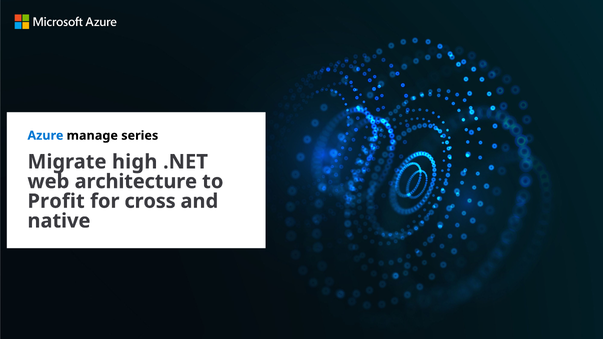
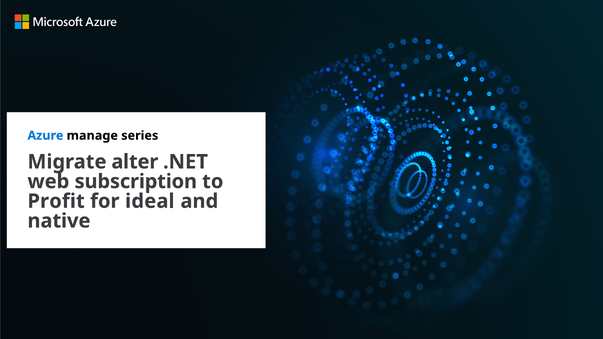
high: high -> alter
architecture: architecture -> subscription
cross: cross -> ideal
